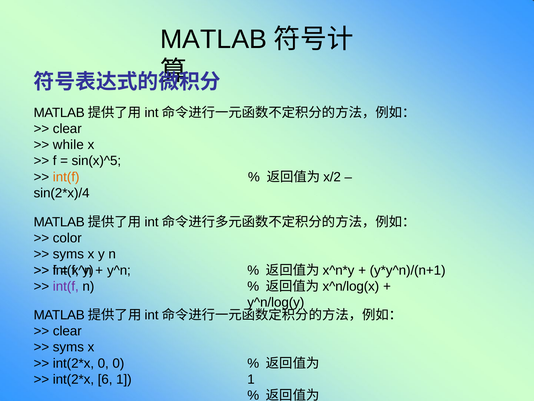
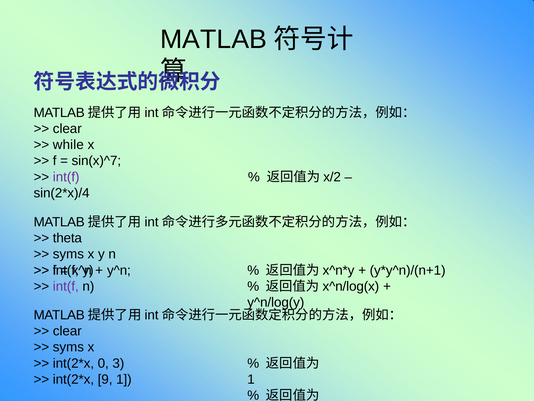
sin(x)^5: sin(x)^5 -> sin(x)^7
int(f at (66, 177) colour: orange -> purple
color: color -> theta
0 0: 0 -> 3
6: 6 -> 9
